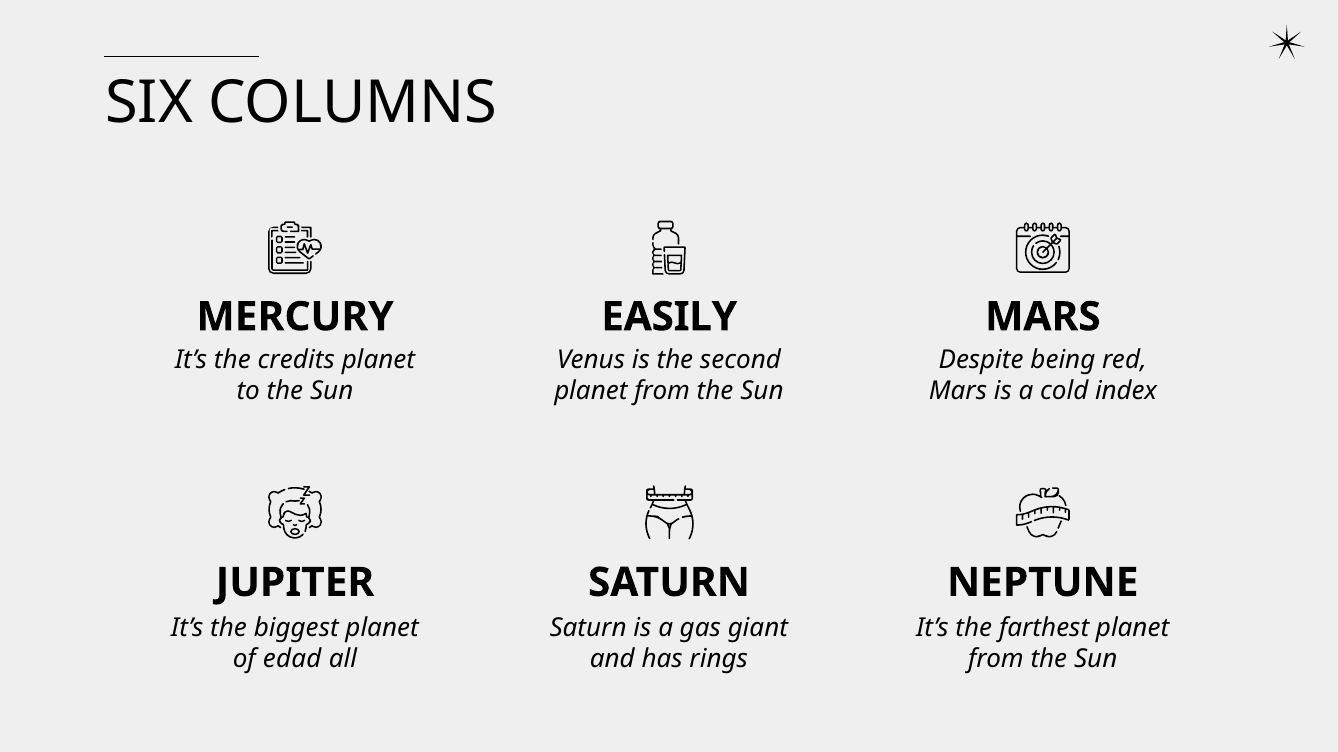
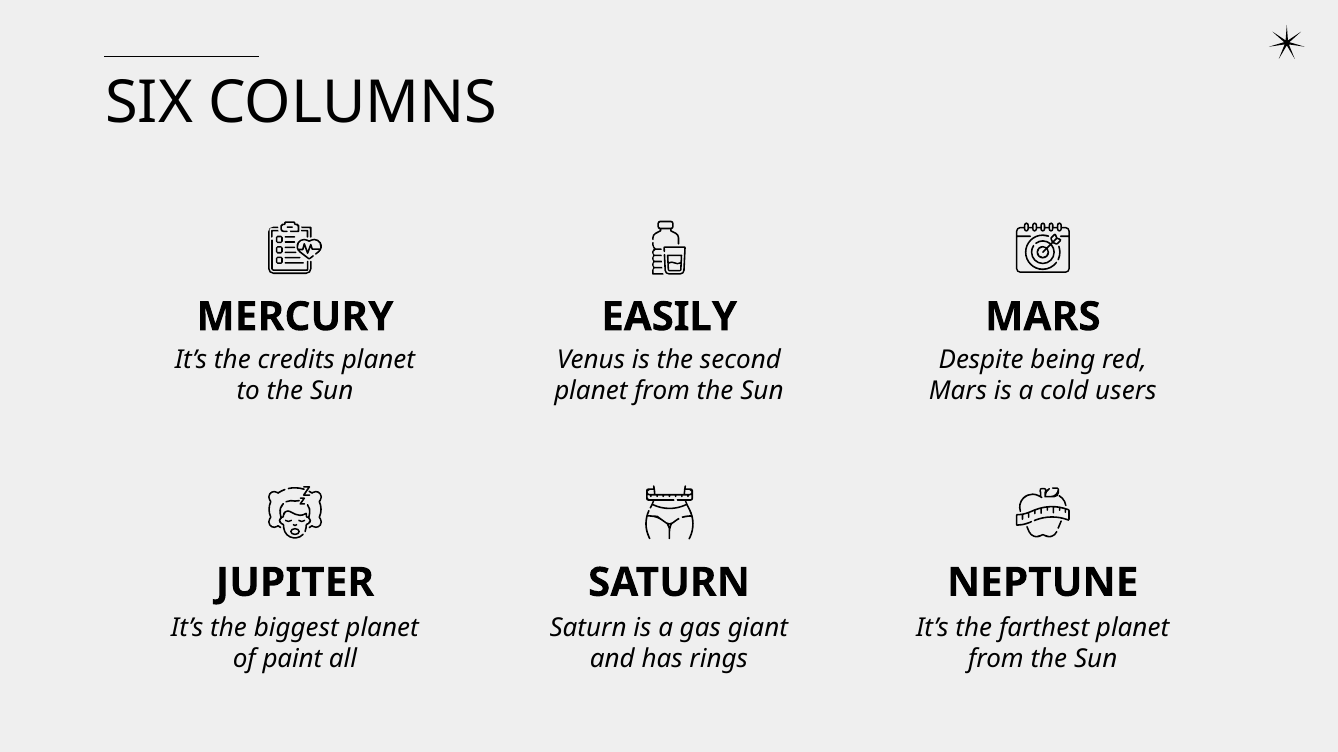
index: index -> users
edad: edad -> paint
